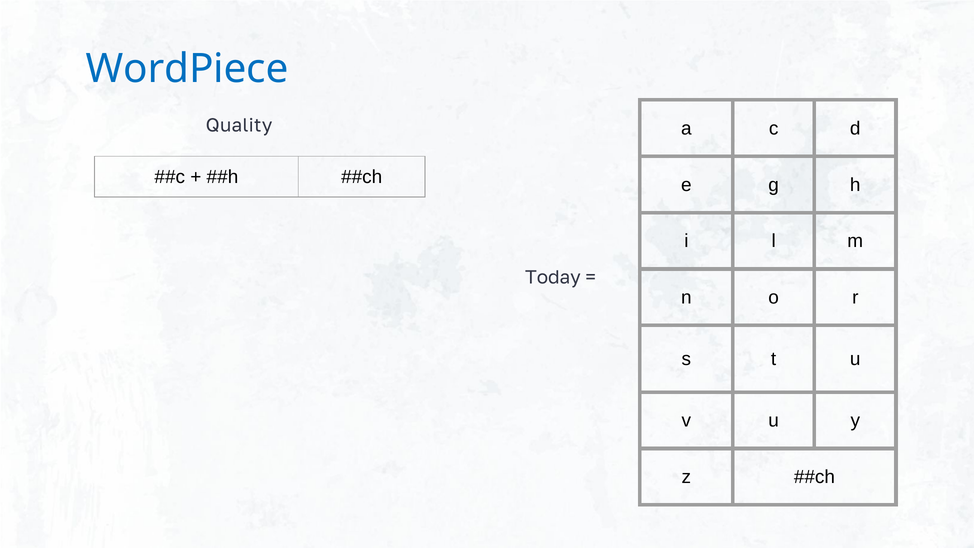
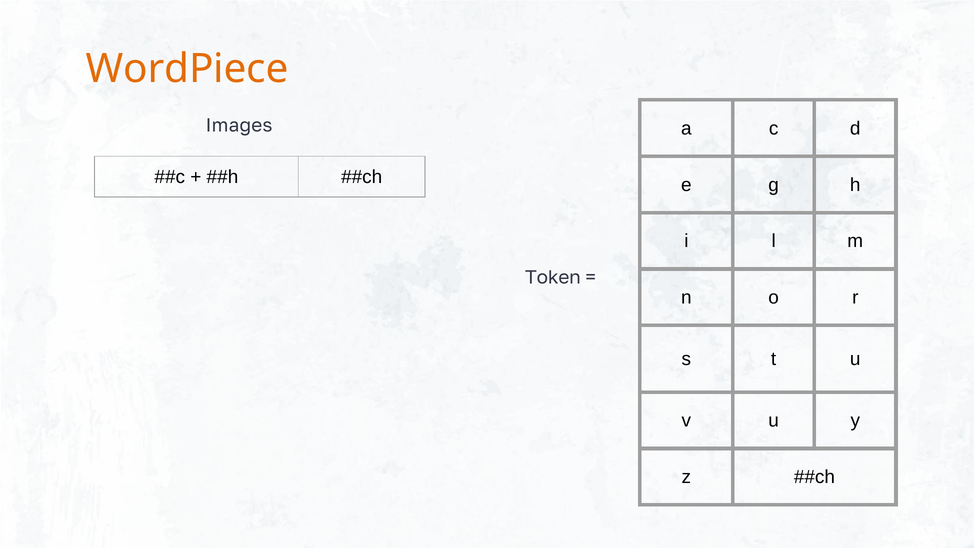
WordPiece colour: blue -> orange
Quality: Quality -> Images
Today: Today -> Token
